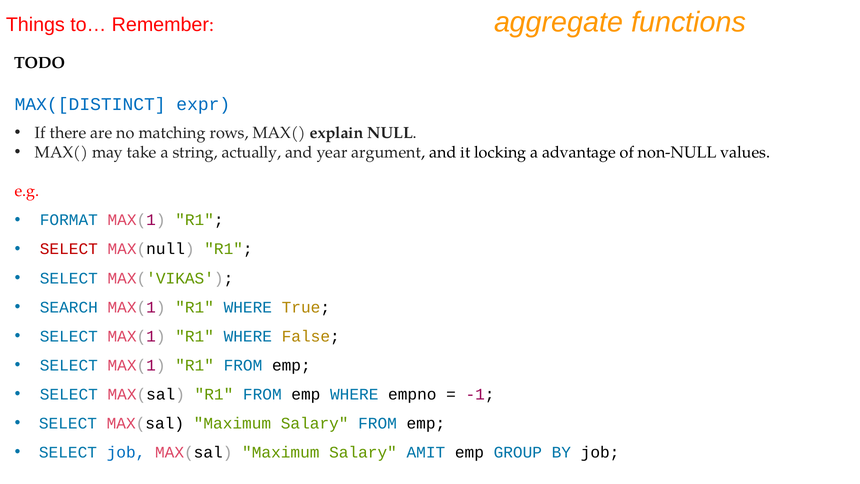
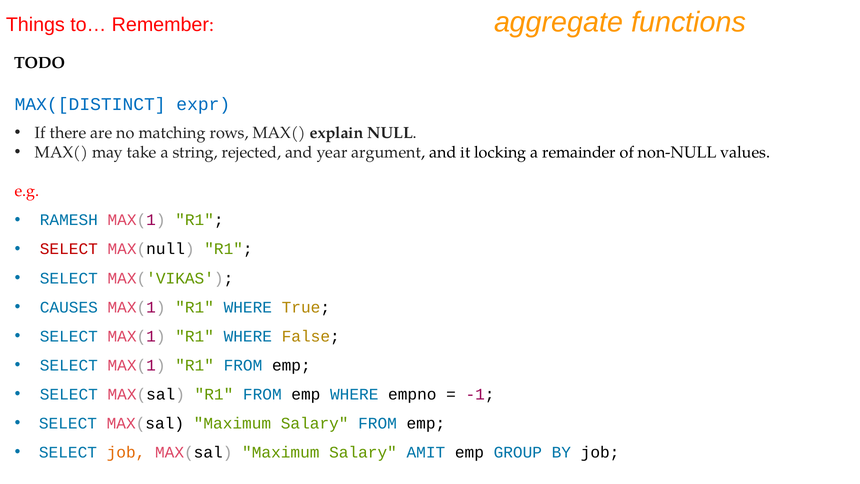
actually: actually -> rejected
advantage: advantage -> remainder
FORMAT: FORMAT -> RAMESH
SEARCH: SEARCH -> CAUSES
job at (126, 452) colour: blue -> orange
